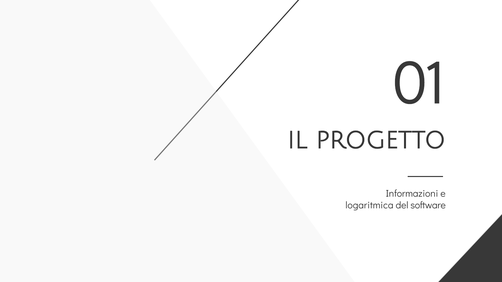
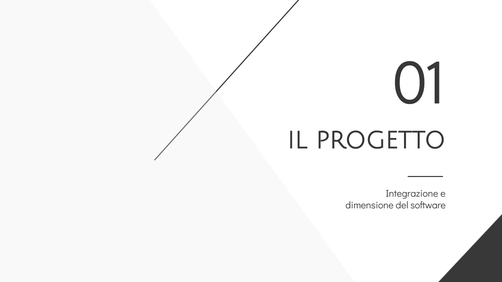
Informazioni: Informazioni -> Integrazione
logaritmica: logaritmica -> dimensione
